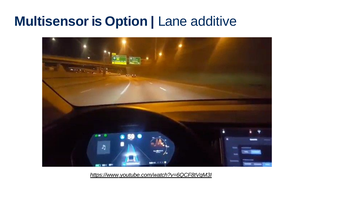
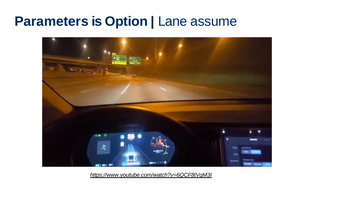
Multisensor: Multisensor -> Parameters
additive: additive -> assume
